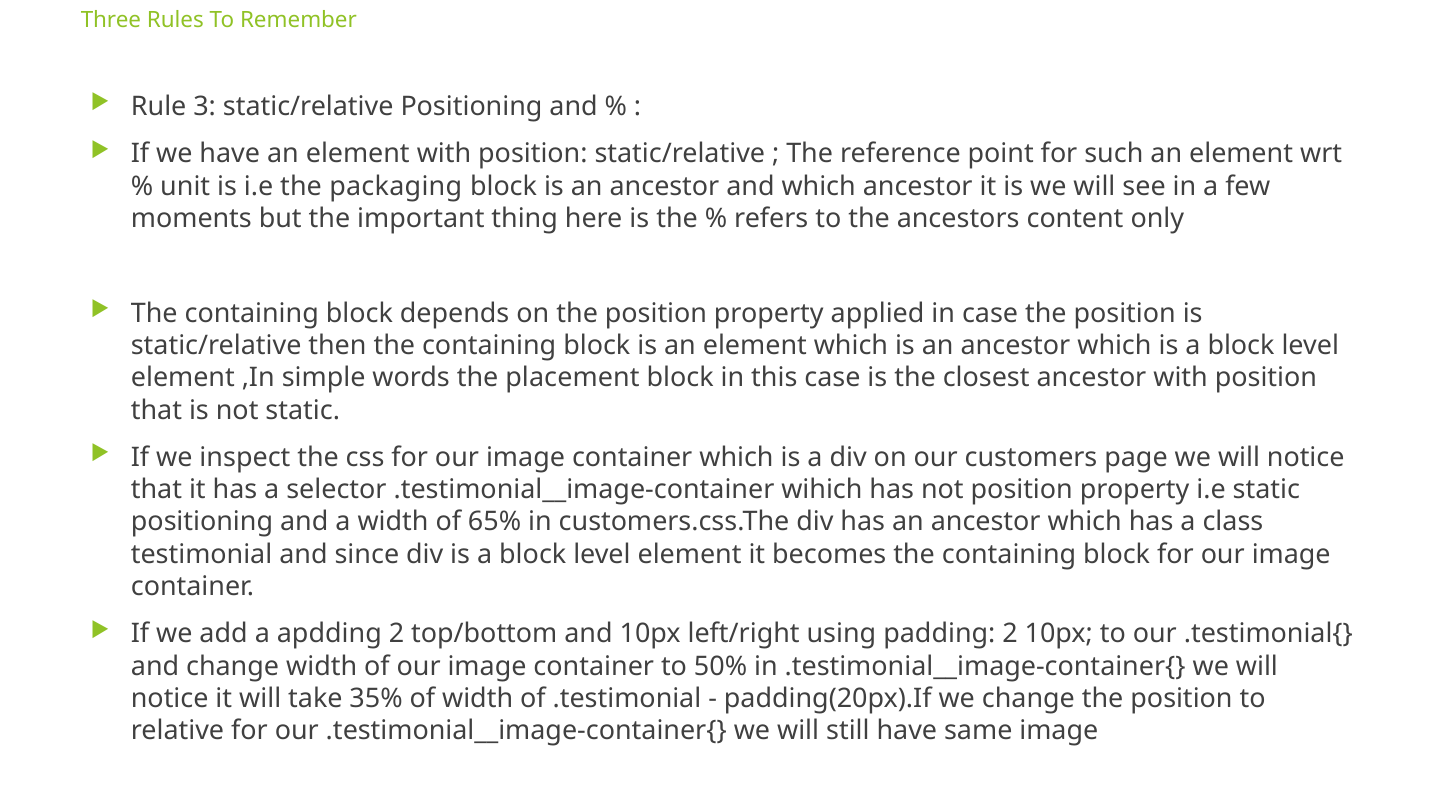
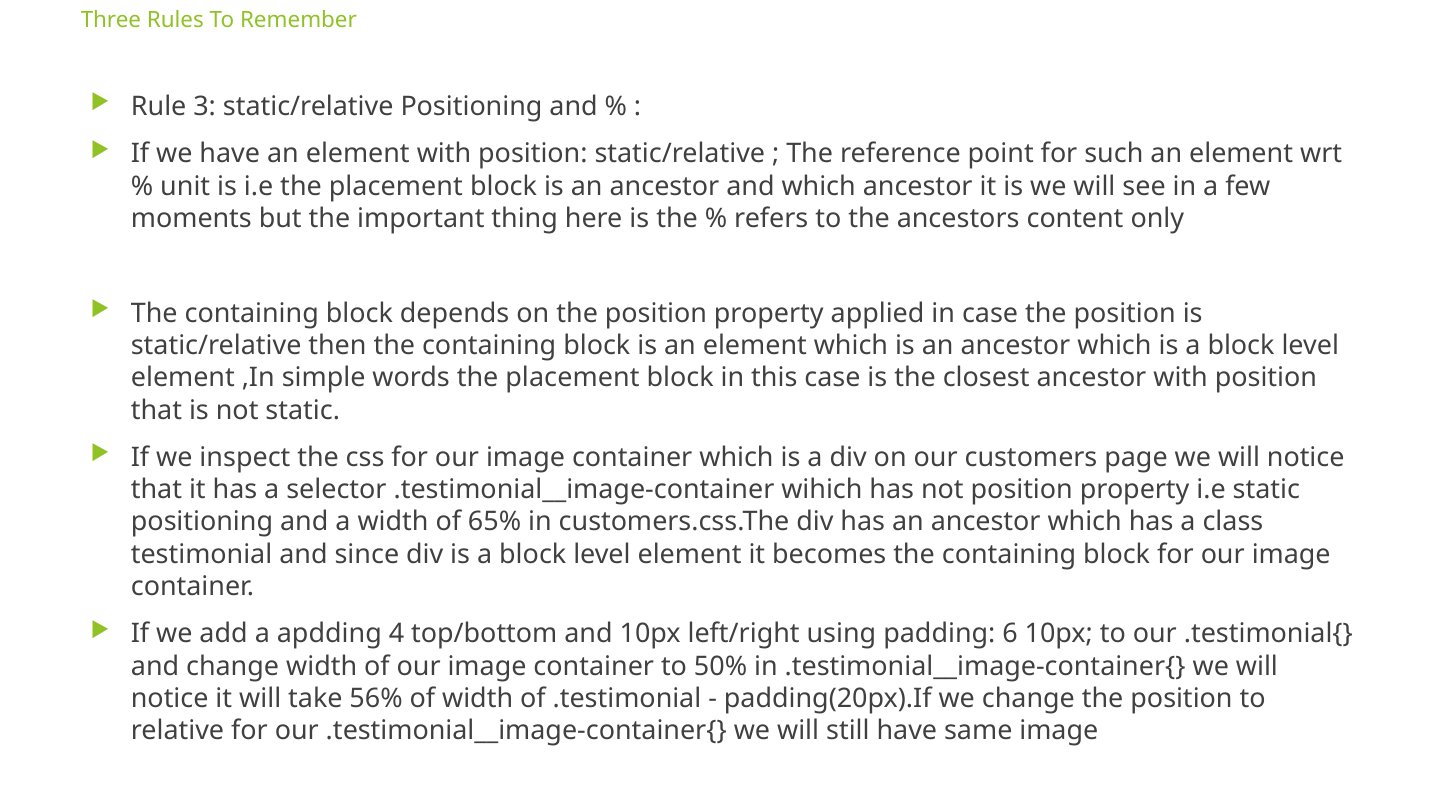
i.e the packaging: packaging -> placement
apdding 2: 2 -> 4
padding 2: 2 -> 6
35%: 35% -> 56%
